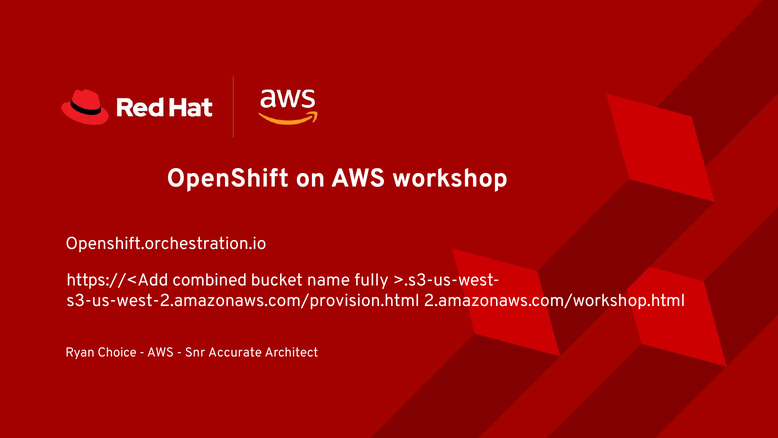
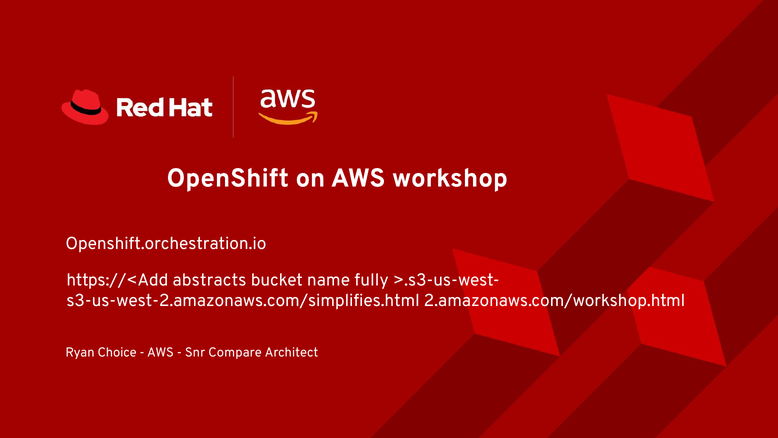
combined: combined -> abstracts
s3-us-west-2.amazonaws.com/provision.html: s3-us-west-2.amazonaws.com/provision.html -> s3-us-west-2.amazonaws.com/simplifies.html
Accurate: Accurate -> Compare
